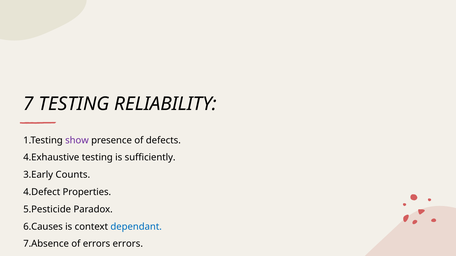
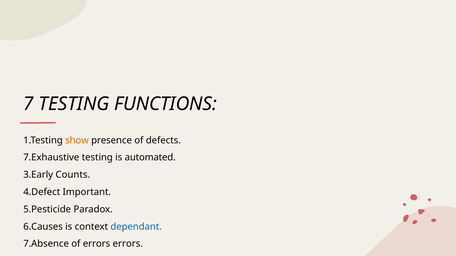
RELIABILITY: RELIABILITY -> FUNCTIONS
show colour: purple -> orange
4.Exhaustive: 4.Exhaustive -> 7.Exhaustive
sufficiently: sufficiently -> automated
Properties: Properties -> Important
